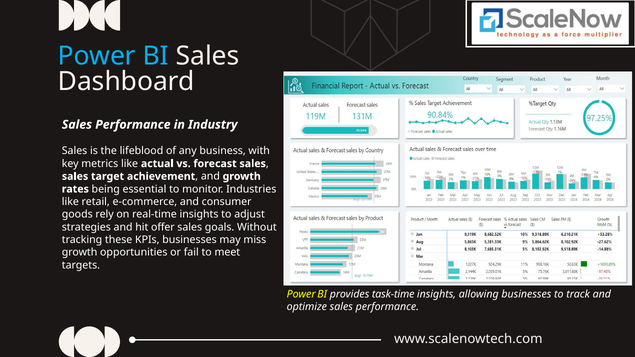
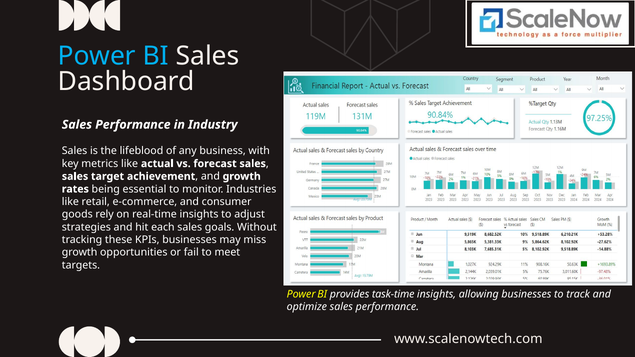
offer: offer -> each
